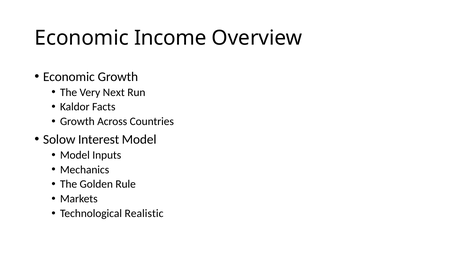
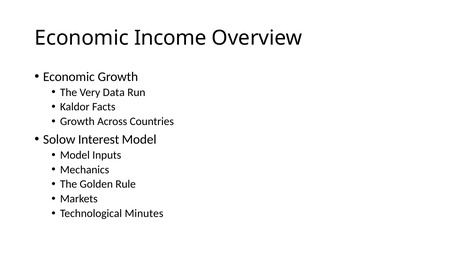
Next: Next -> Data
Realistic: Realistic -> Minutes
